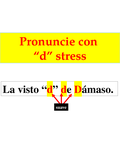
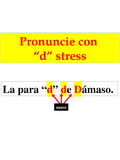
visto: visto -> para
